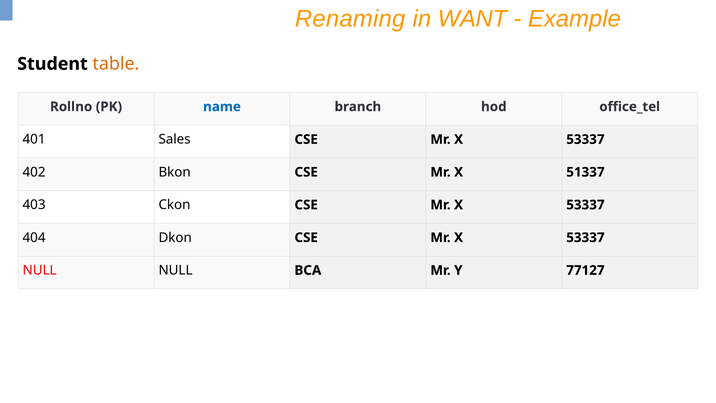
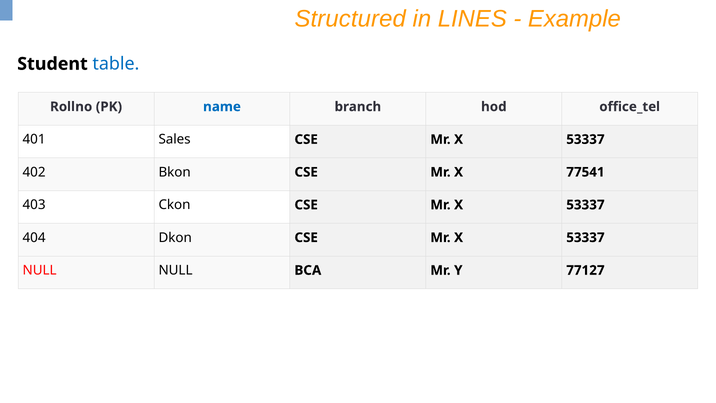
Renaming: Renaming -> Structured
WANT: WANT -> LINES
table colour: orange -> blue
51337: 51337 -> 77541
